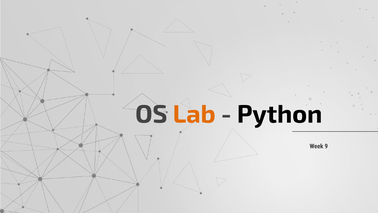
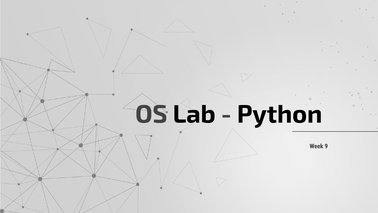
Lab colour: orange -> black
